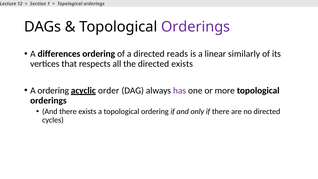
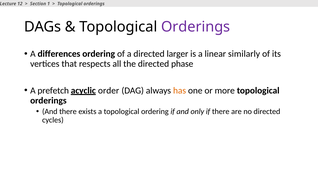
reads: reads -> larger
directed exists: exists -> phase
A ordering: ordering -> prefetch
has colour: purple -> orange
